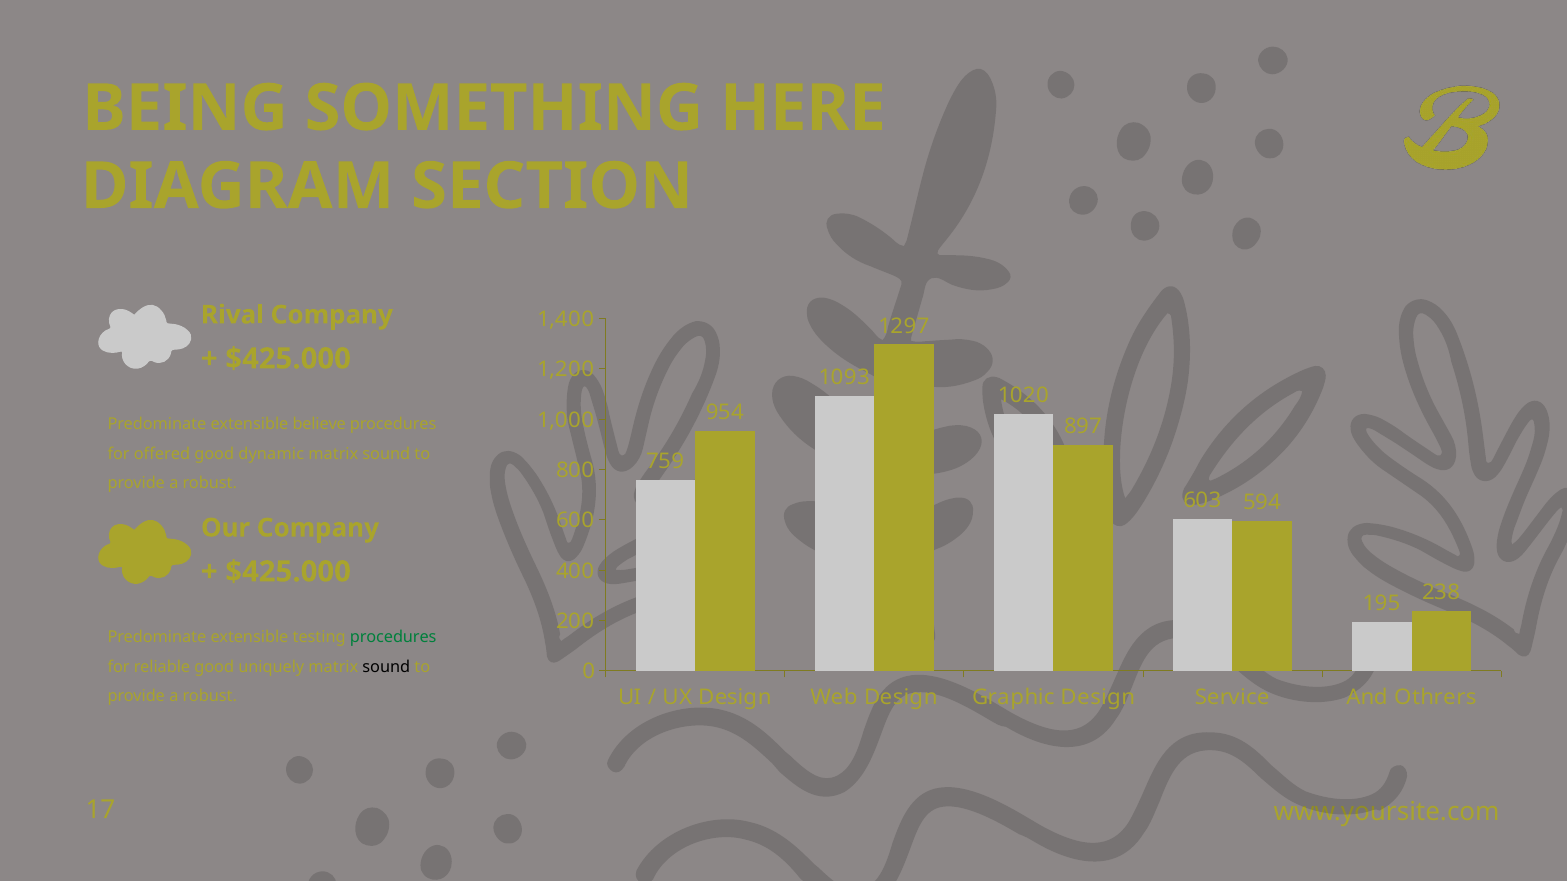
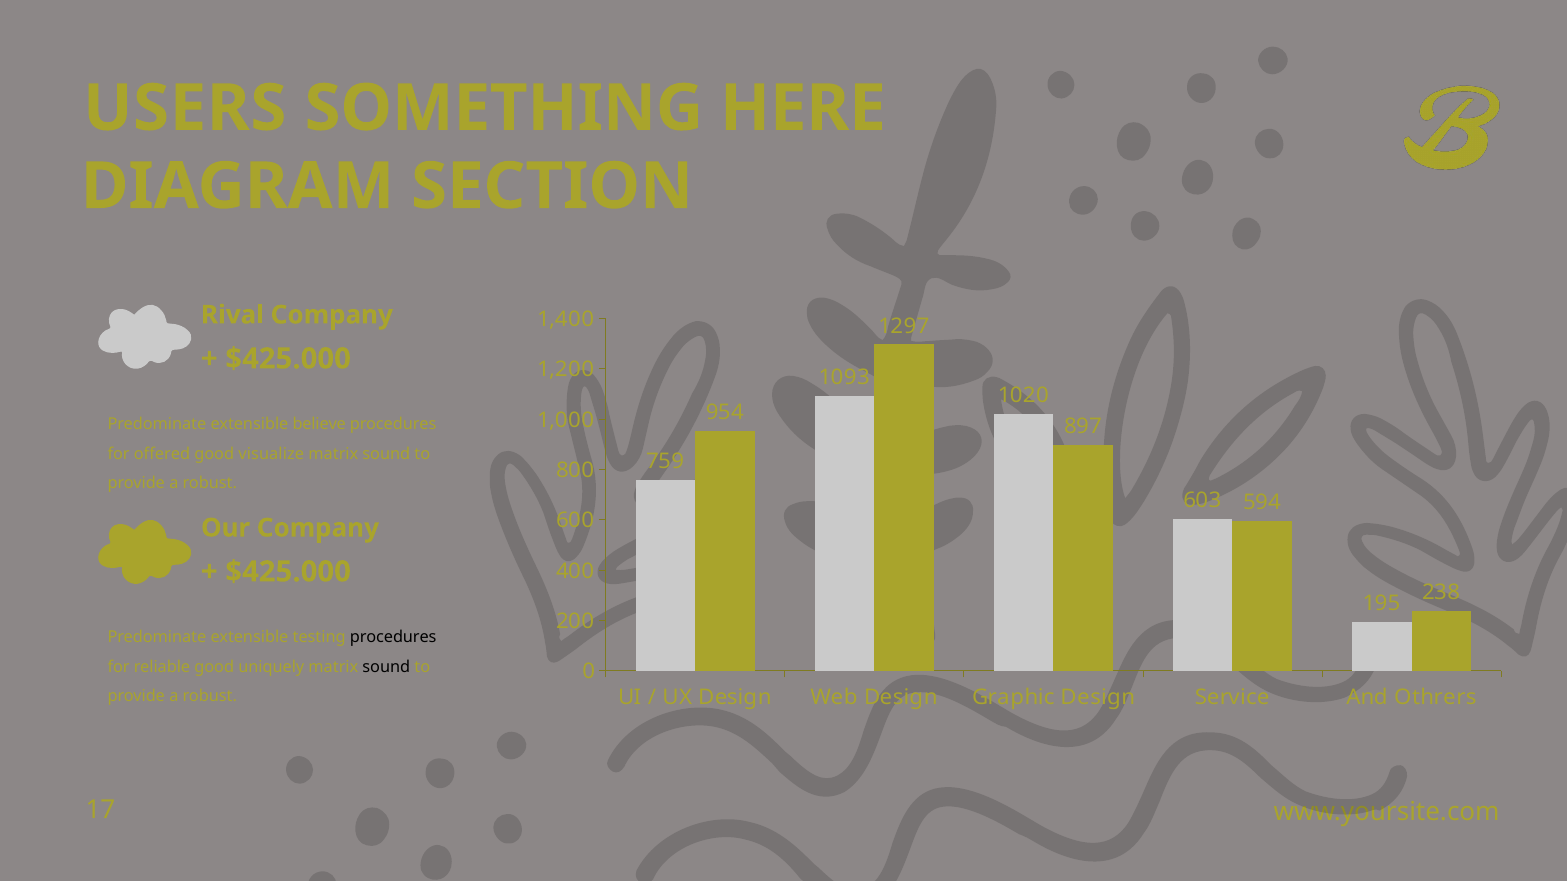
BEING: BEING -> USERS
dynamic: dynamic -> visualize
procedures at (393, 638) colour: green -> black
